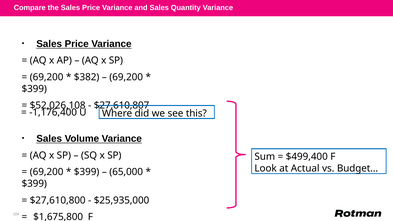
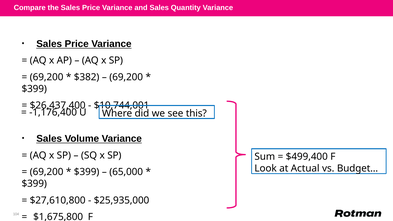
$52,026,108: $52,026,108 -> $26,437,400
$27,610,807: $27,610,807 -> $10,744,001
